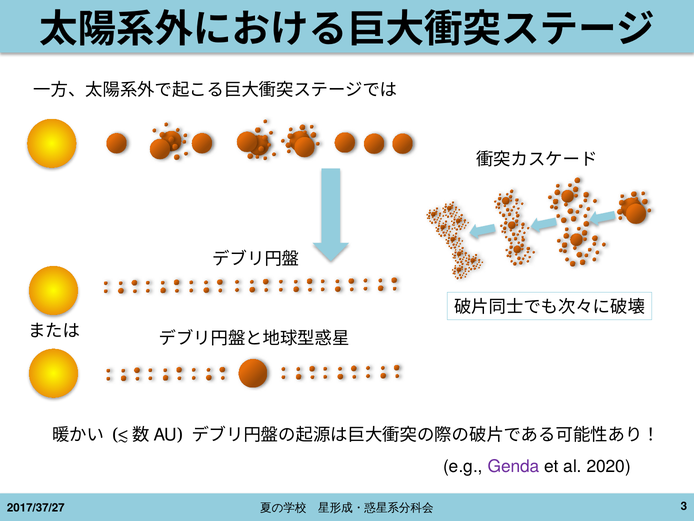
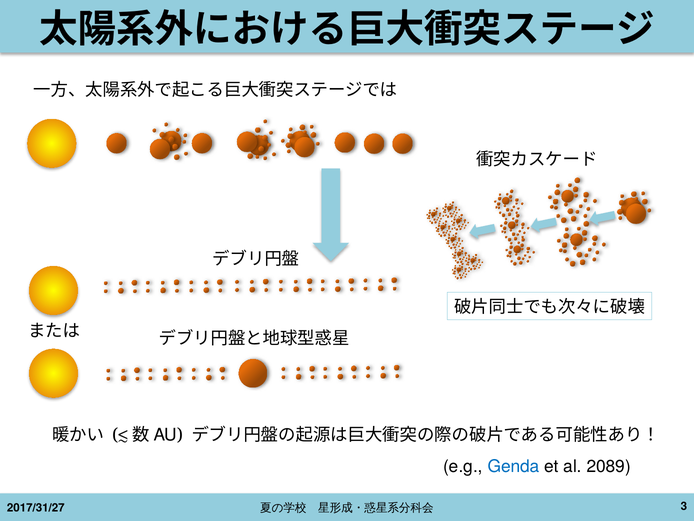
Genda colour: purple -> blue
2020: 2020 -> 2089
2017/37/27: 2017/37/27 -> 2017/31/27
